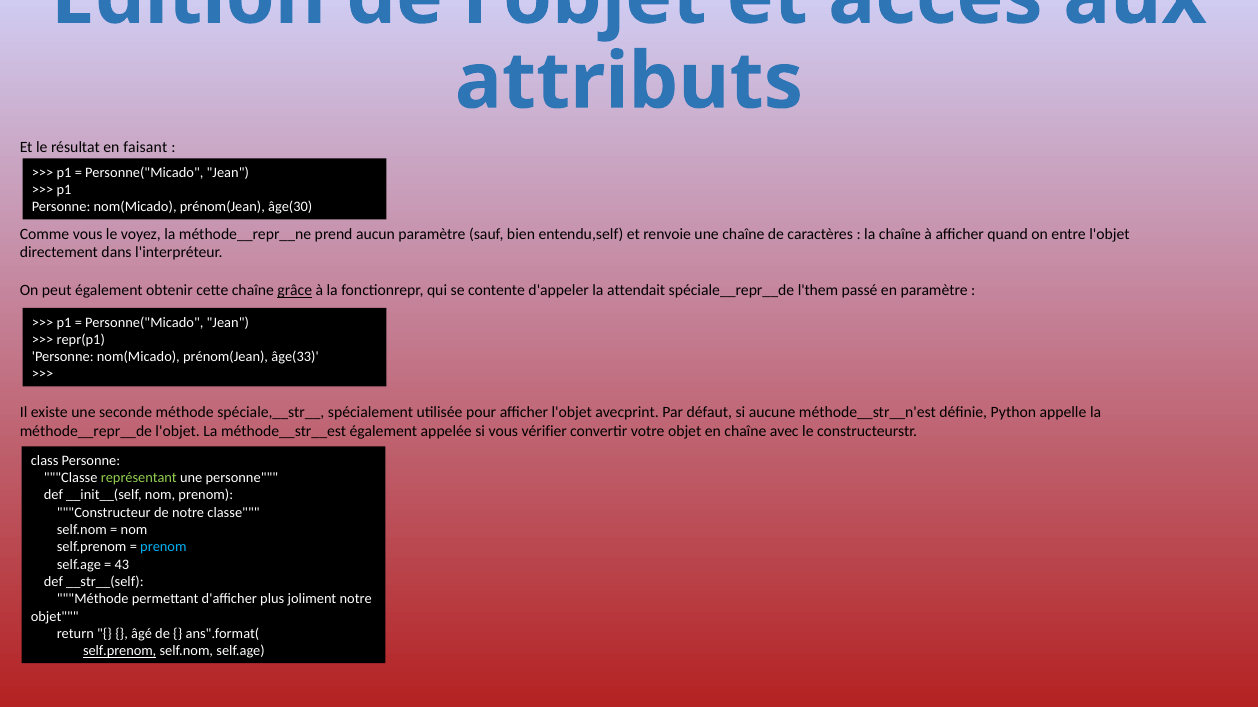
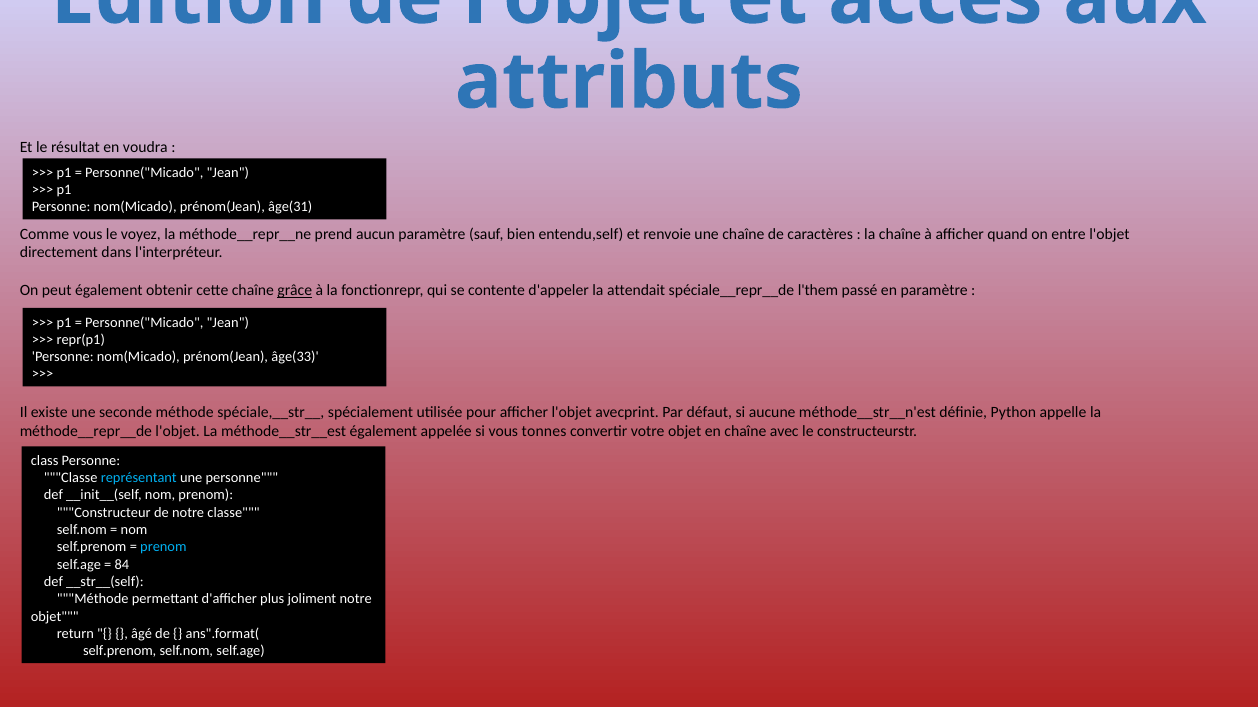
faisant: faisant -> voudra
âge(30: âge(30 -> âge(31
vérifier: vérifier -> tonnes
représentant colour: light green -> light blue
43: 43 -> 84
self.prenom at (120, 651) underline: present -> none
